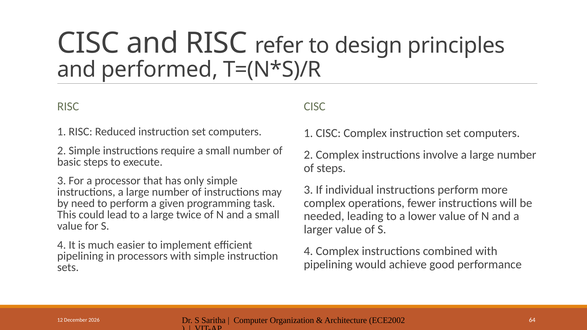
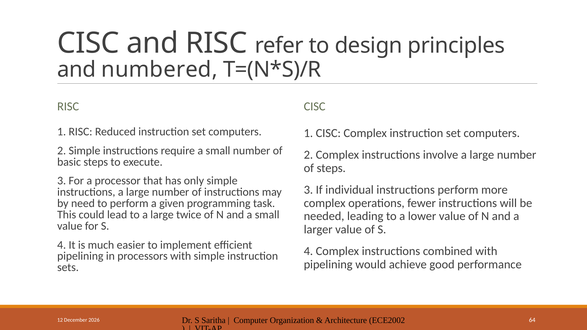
performed: performed -> numbered
